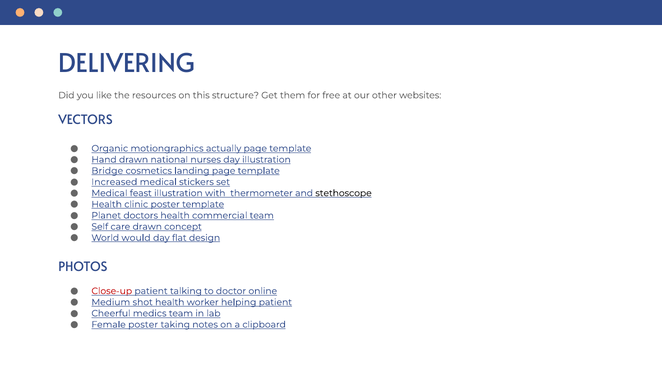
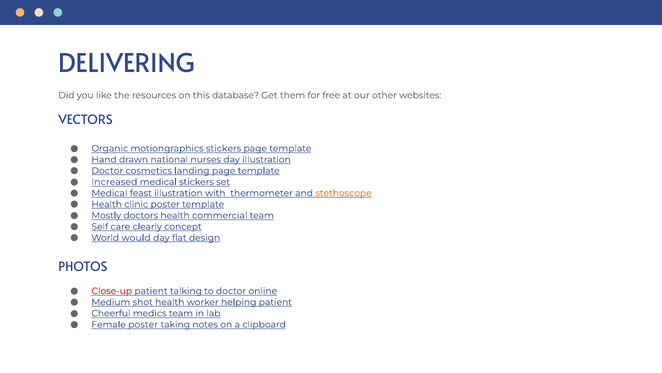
structure: structure -> database
motiongraphics actually: actually -> stickers
Bridge at (107, 171): Bridge -> Doctor
stethoscope colour: black -> orange
Planet: Planet -> Mostly
care drawn: drawn -> clearly
